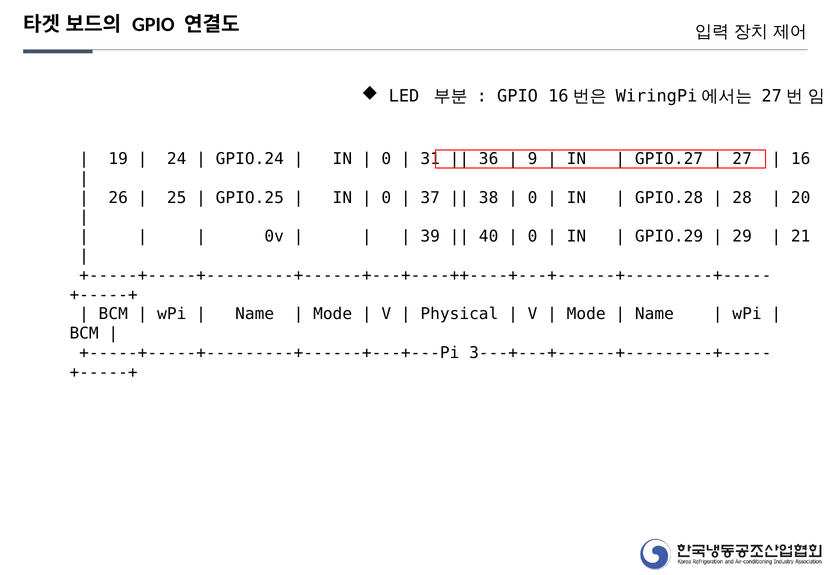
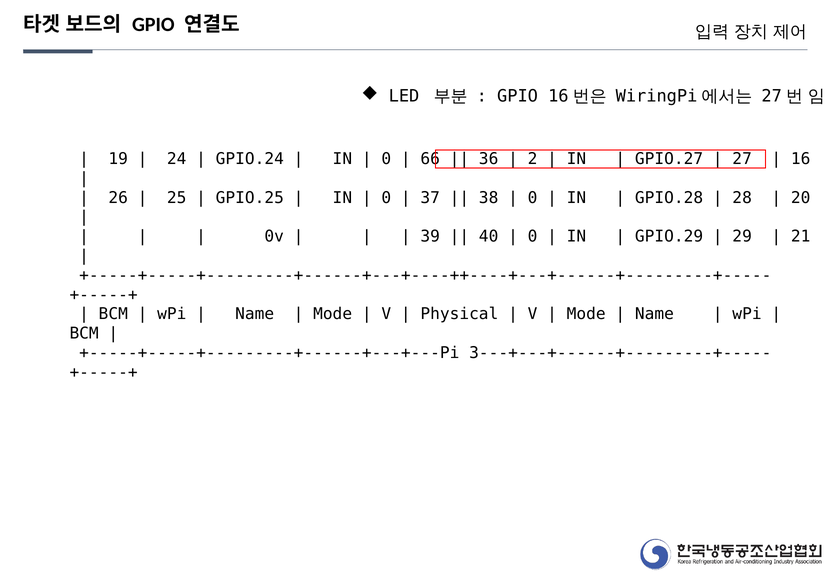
31: 31 -> 66
9: 9 -> 2
